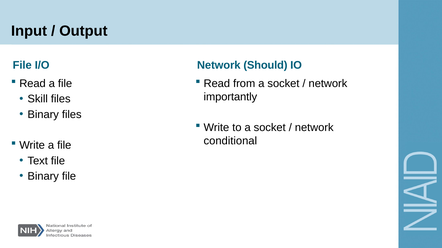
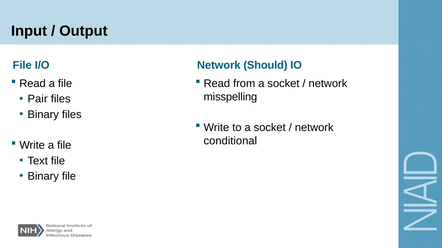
importantly: importantly -> misspelling
Skill: Skill -> Pair
